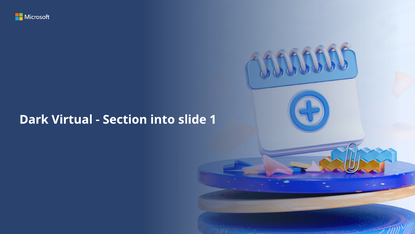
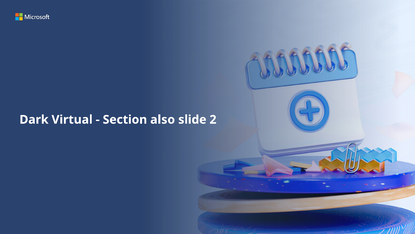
into: into -> also
1: 1 -> 2
